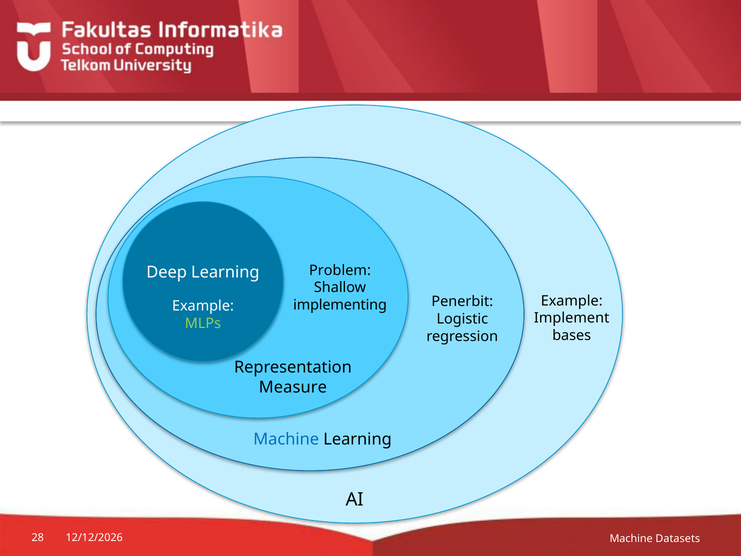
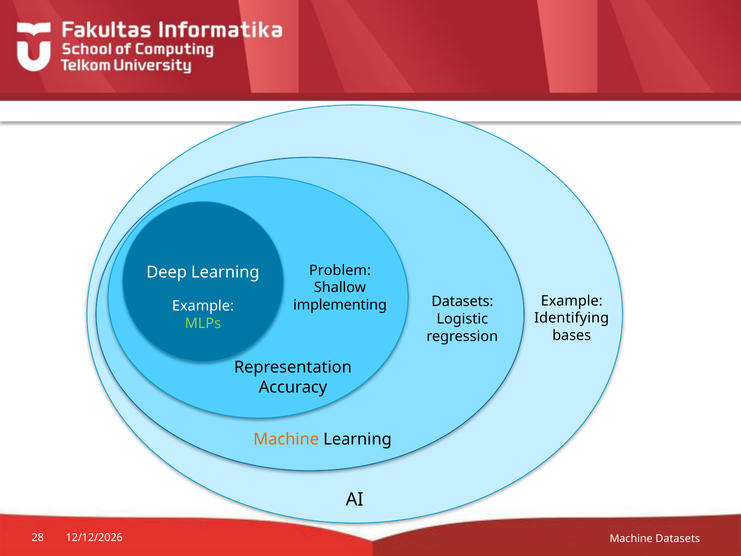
Penerbit at (462, 302): Penerbit -> Datasets
Implement: Implement -> Identifying
Measure: Measure -> Accuracy
Machine at (286, 439) colour: blue -> orange
